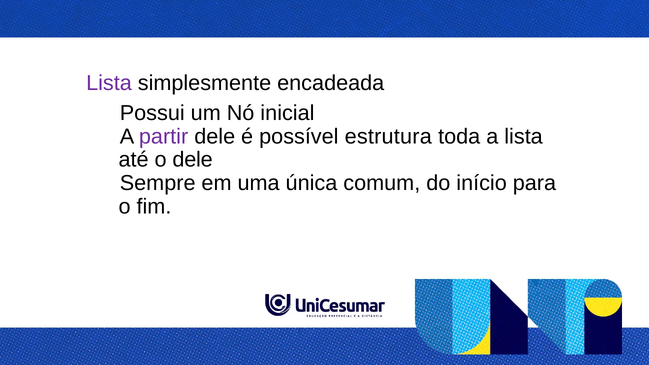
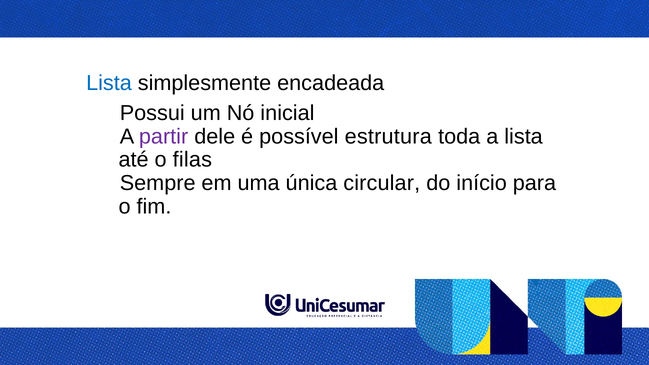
Lista at (109, 83) colour: purple -> blue
o dele: dele -> filas
comum: comum -> circular
